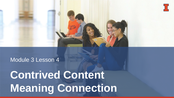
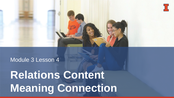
Contrived: Contrived -> Relations
